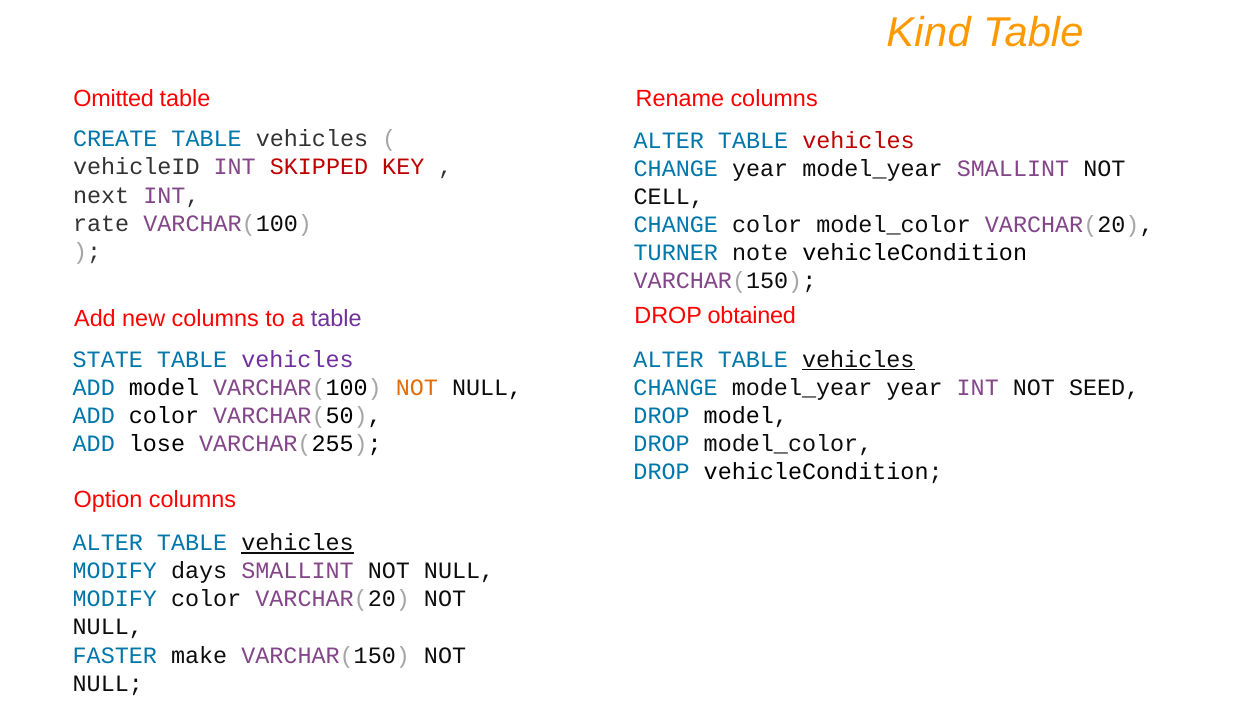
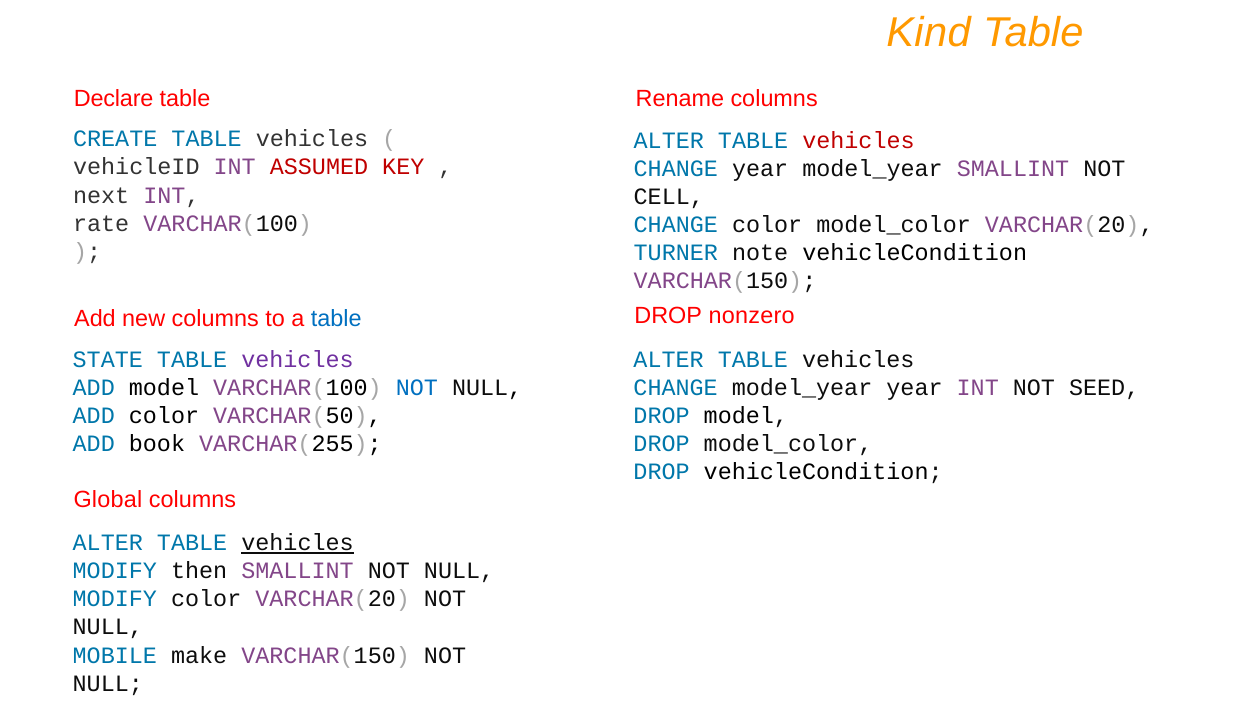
Omitted: Omitted -> Declare
SKIPPED: SKIPPED -> ASSUMED
obtained: obtained -> nonzero
table at (336, 319) colour: purple -> blue
vehicles at (858, 359) underline: present -> none
NOT at (417, 387) colour: orange -> blue
lose: lose -> book
Option: Option -> Global
days: days -> then
FASTER: FASTER -> MOBILE
